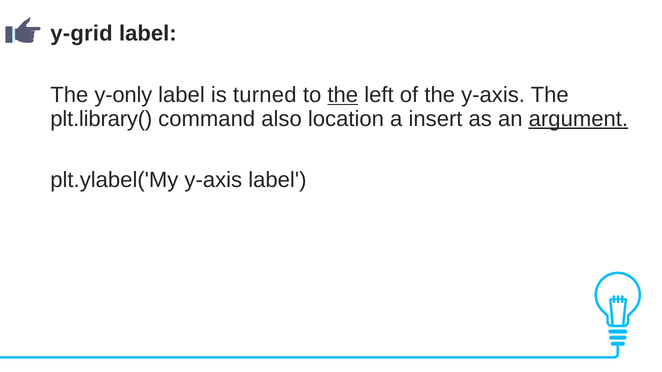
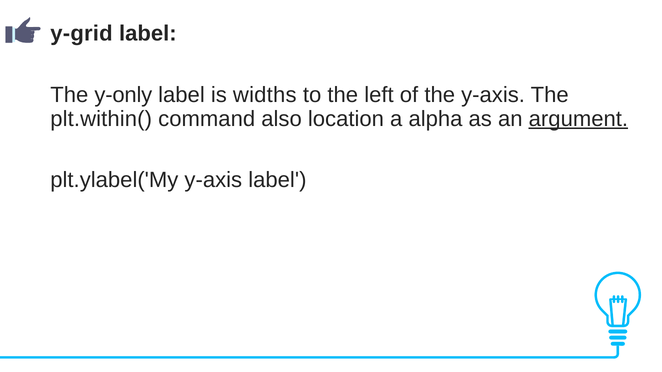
turned: turned -> widths
the at (343, 95) underline: present -> none
plt.library(: plt.library( -> plt.within(
insert: insert -> alpha
